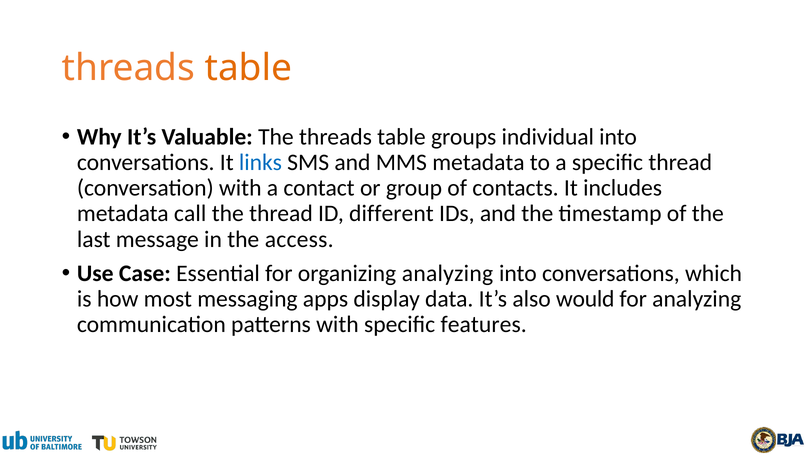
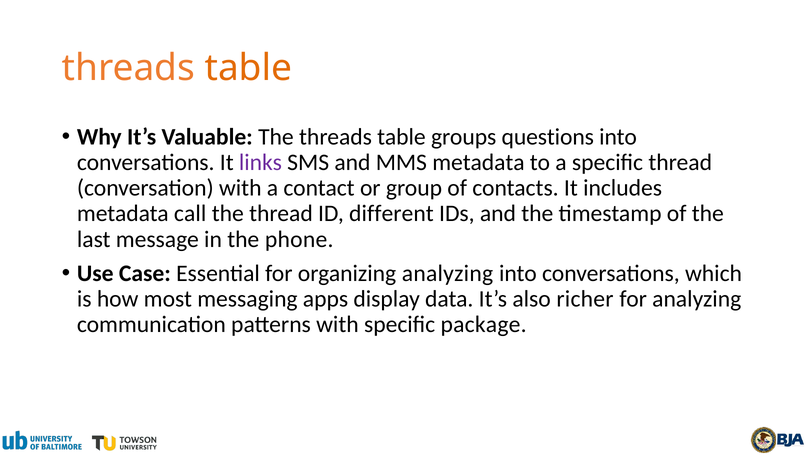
individual: individual -> questions
links colour: blue -> purple
access: access -> phone
would: would -> richer
features: features -> package
